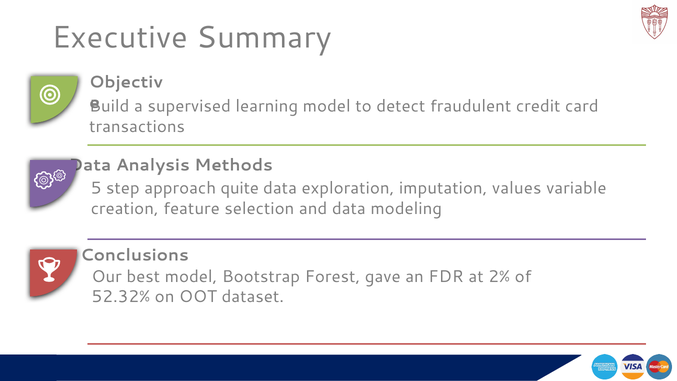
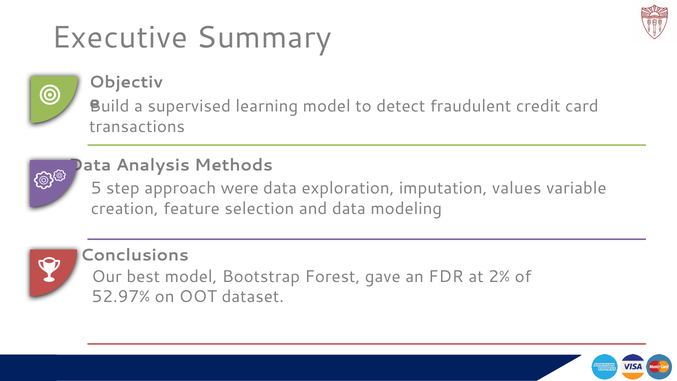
quite: quite -> were
52.32%: 52.32% -> 52.97%
